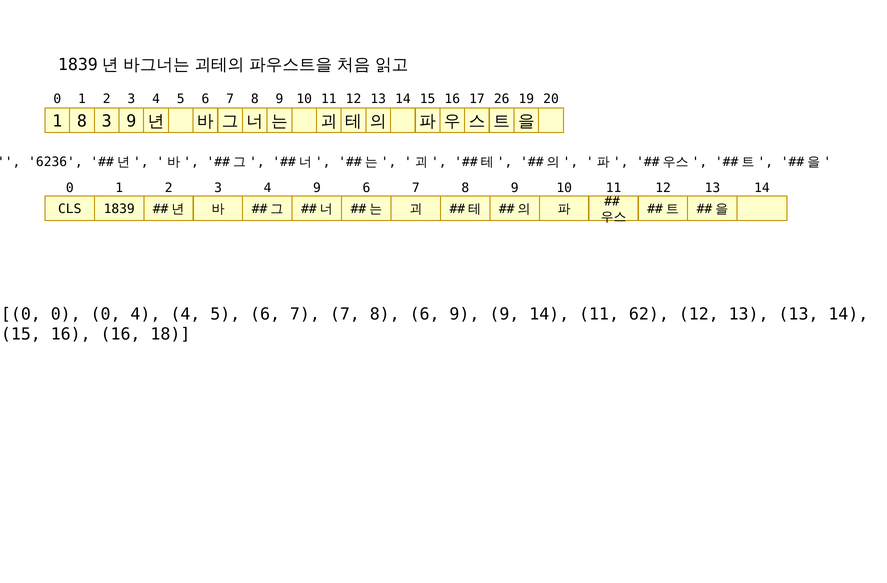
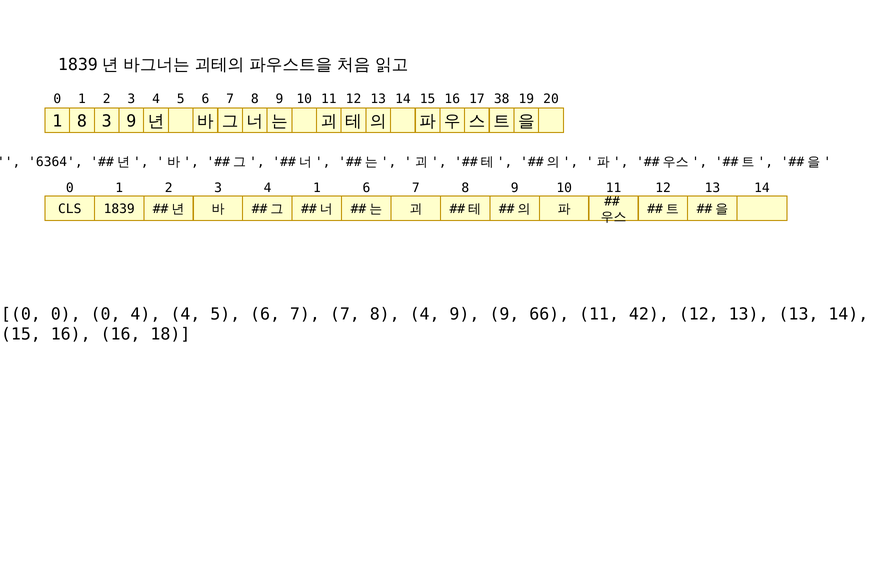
26: 26 -> 38
6236: 6236 -> 6364
4 9: 9 -> 1
8 6: 6 -> 4
9 14: 14 -> 66
62: 62 -> 42
